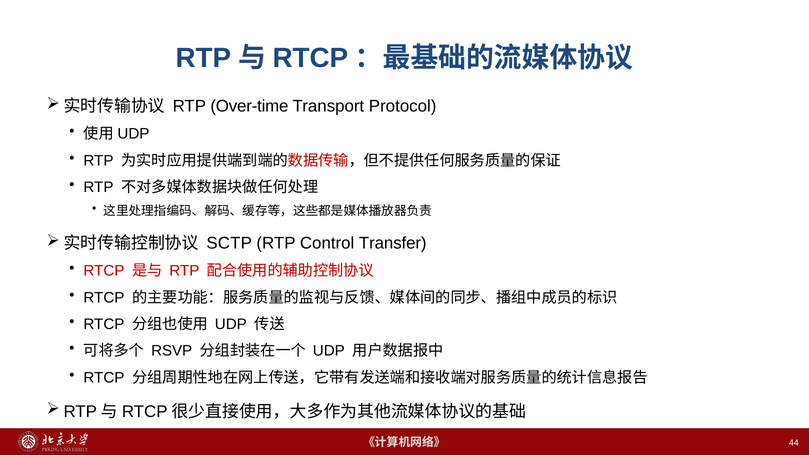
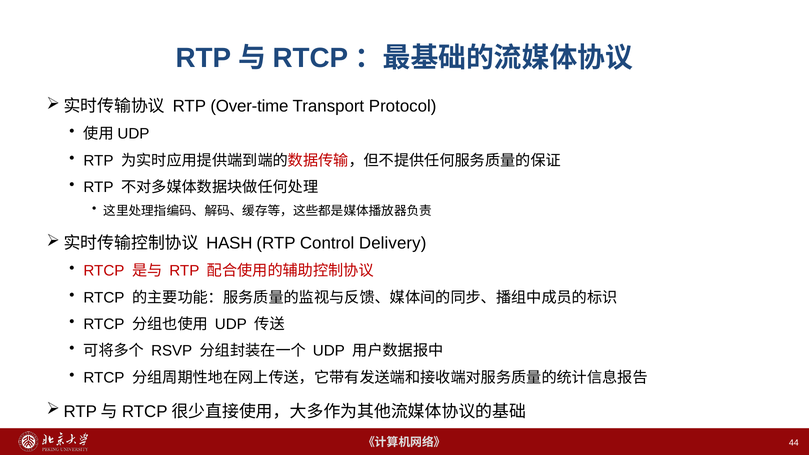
SCTP: SCTP -> HASH
Transfer: Transfer -> Delivery
